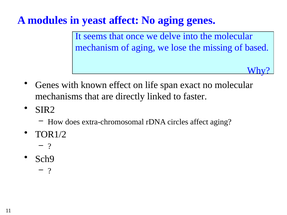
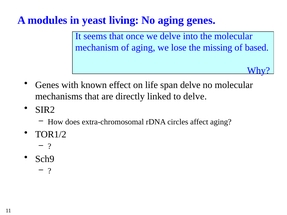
yeast affect: affect -> living
span exact: exact -> delve
to faster: faster -> delve
